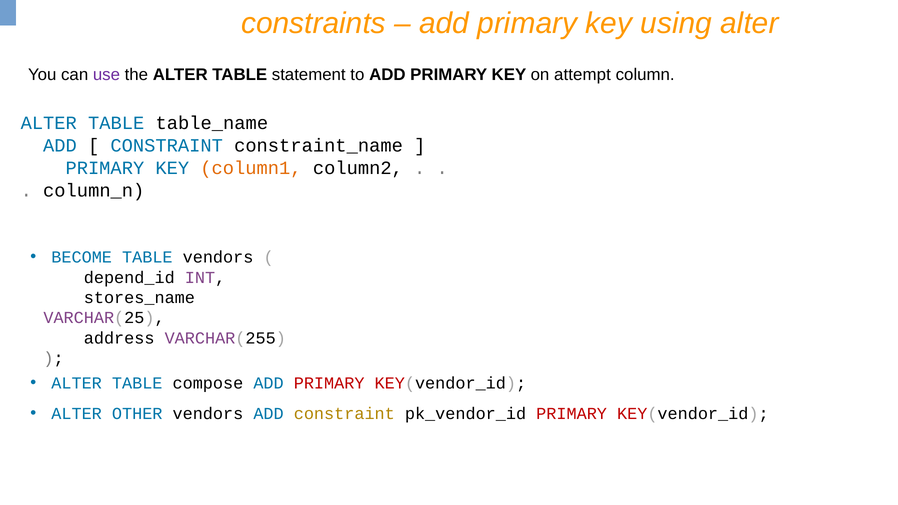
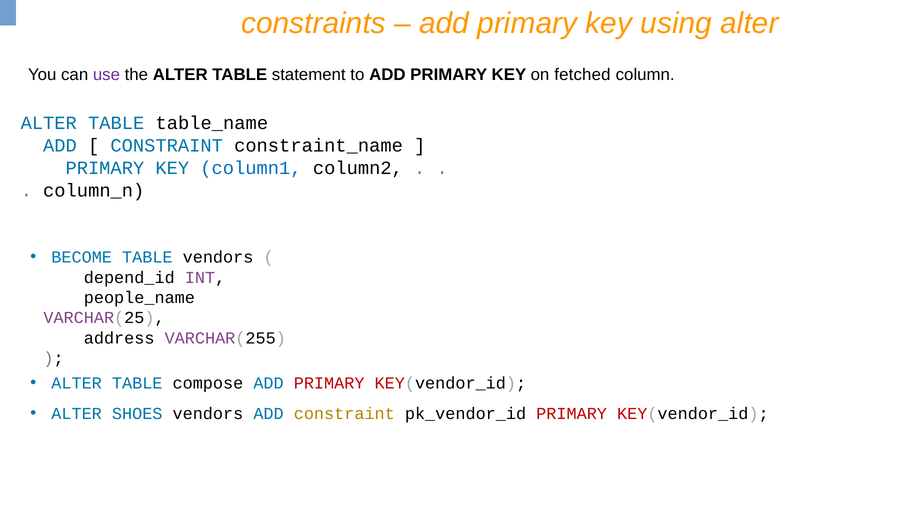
attempt: attempt -> fetched
column1 colour: orange -> blue
stores_name: stores_name -> people_name
OTHER: OTHER -> SHOES
